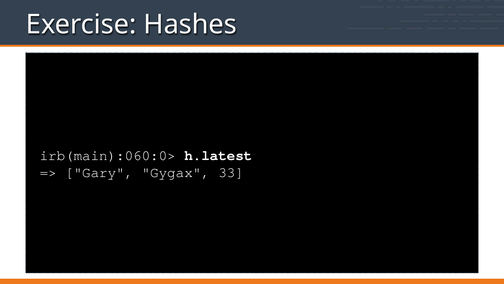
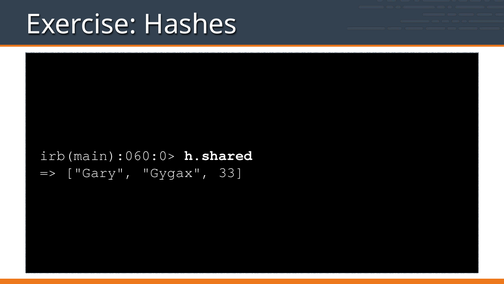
h.latest: h.latest -> h.shared
